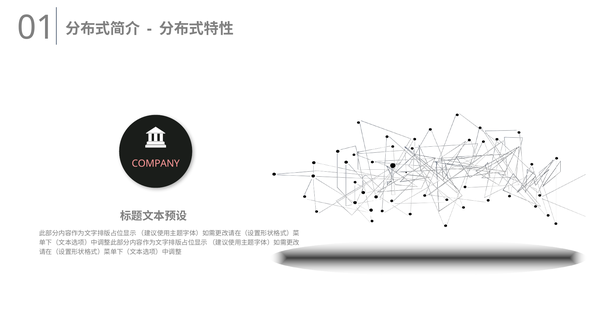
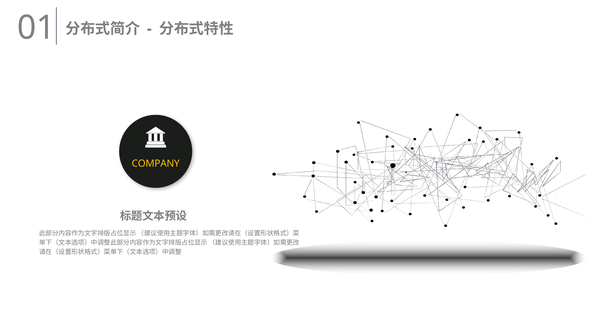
COMPANY colour: pink -> yellow
